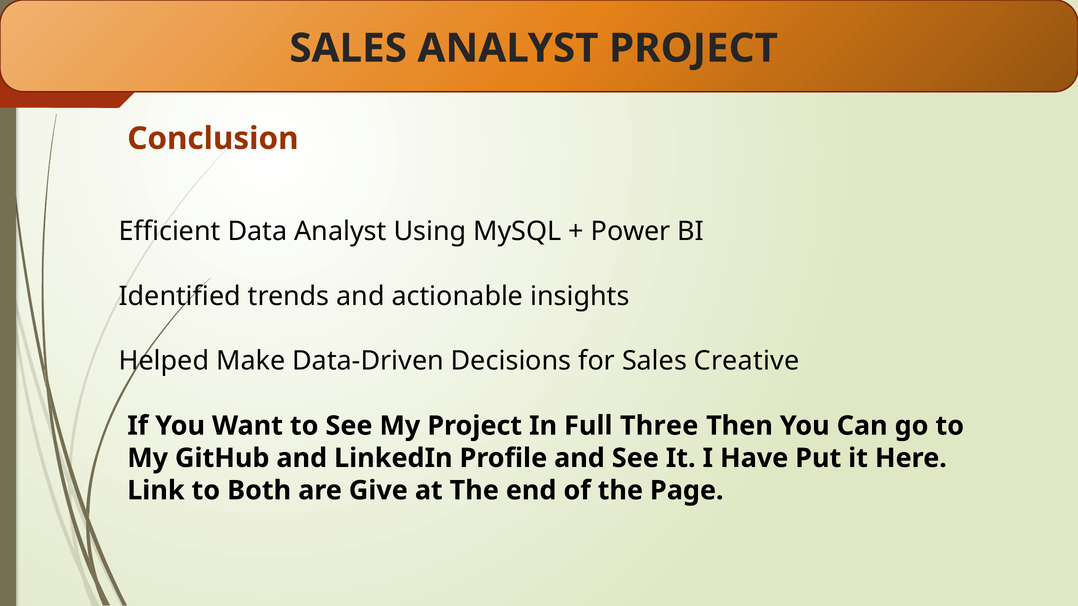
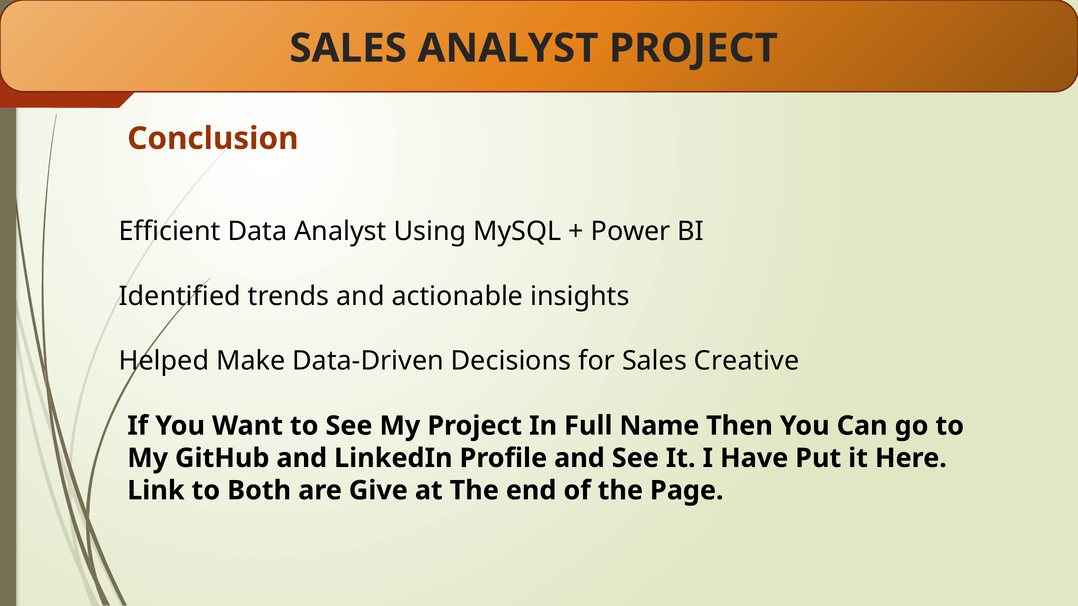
Three: Three -> Name
